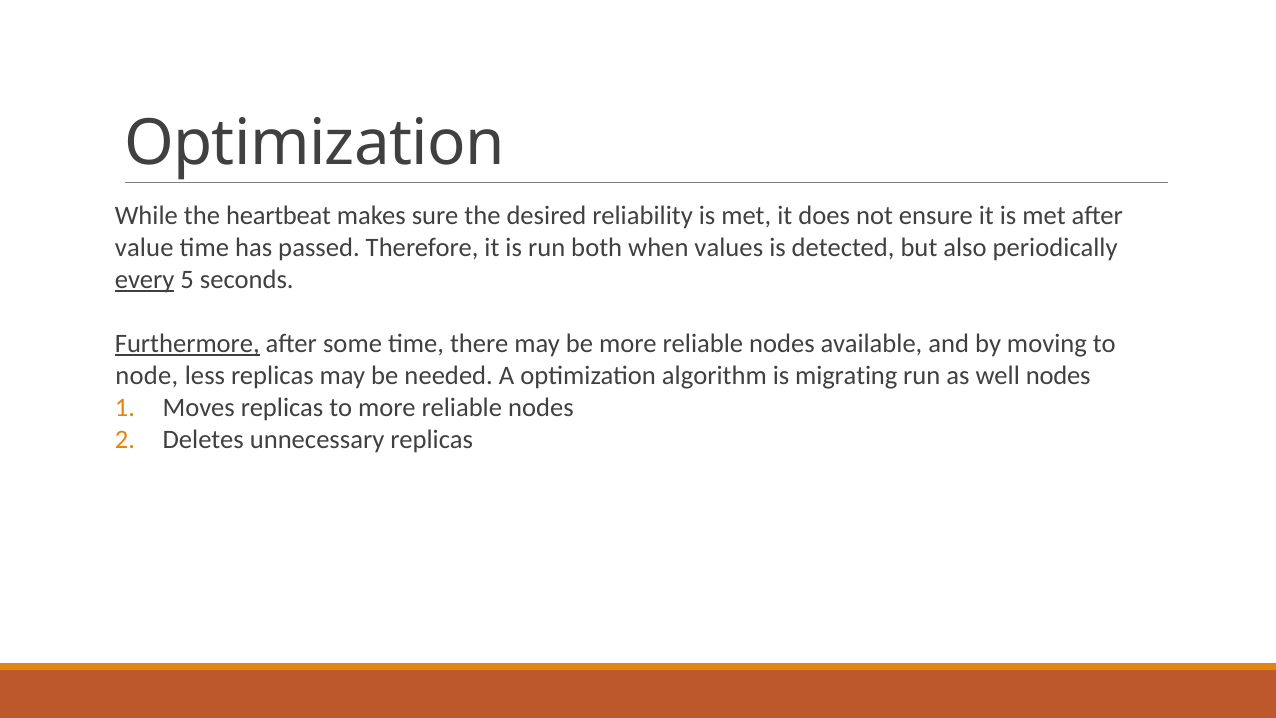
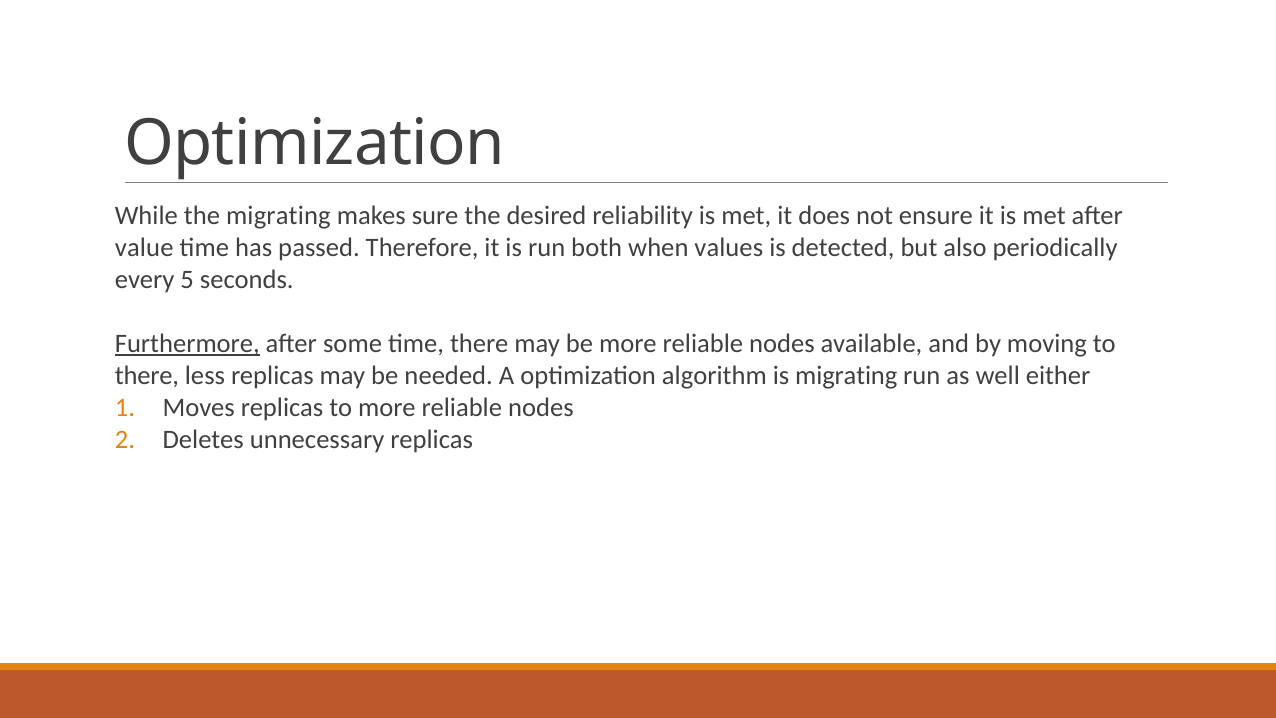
the heartbeat: heartbeat -> migrating
every underline: present -> none
node at (147, 375): node -> there
well nodes: nodes -> either
